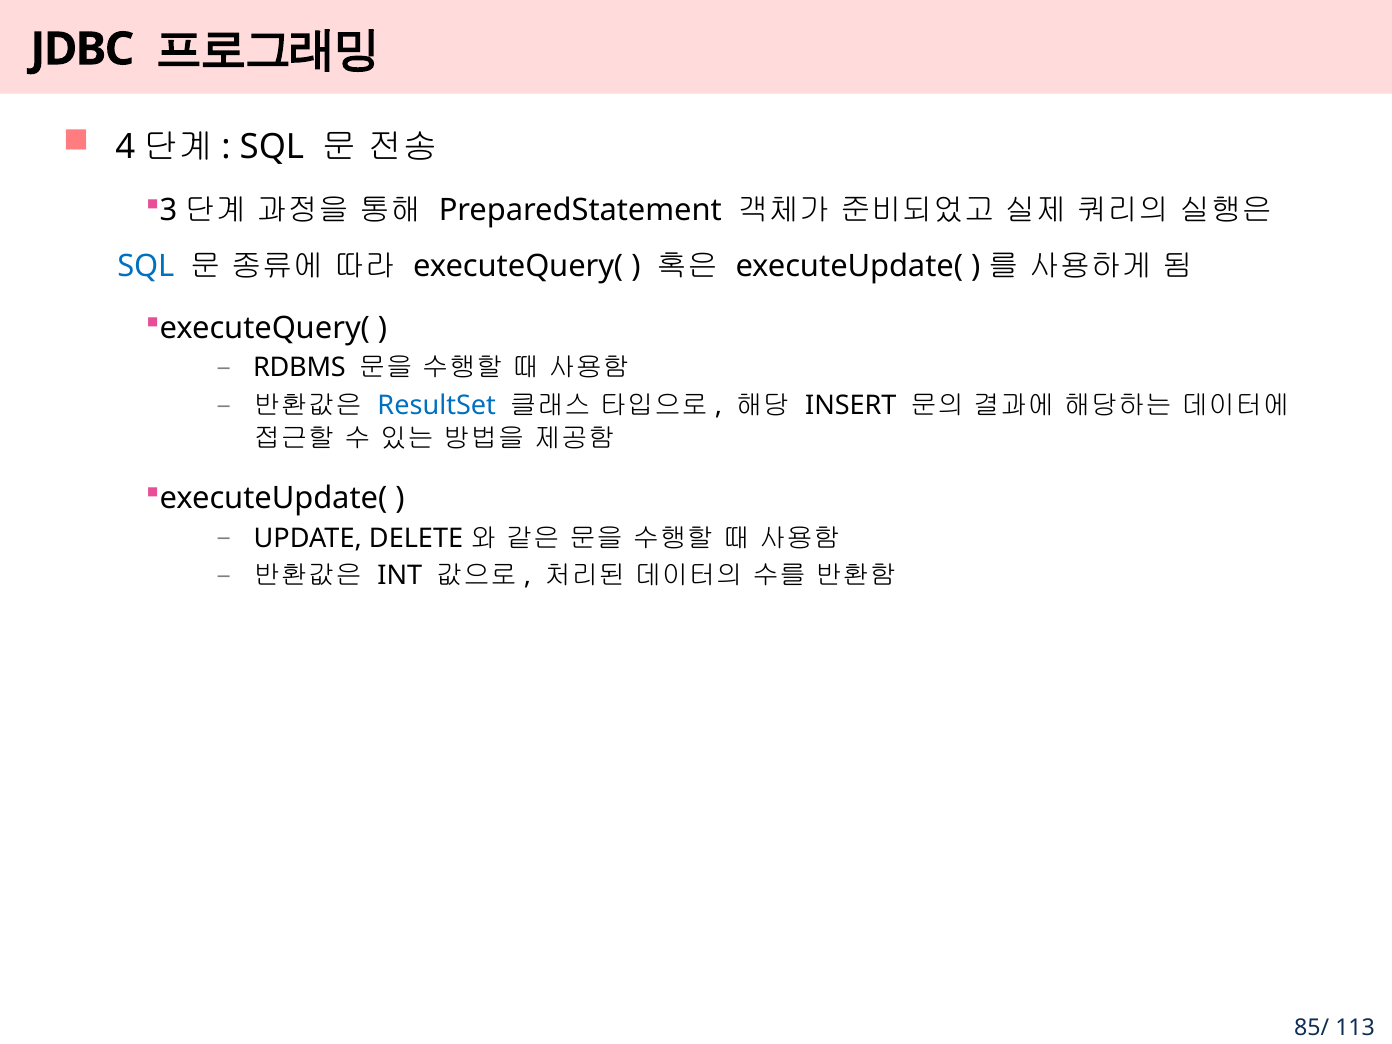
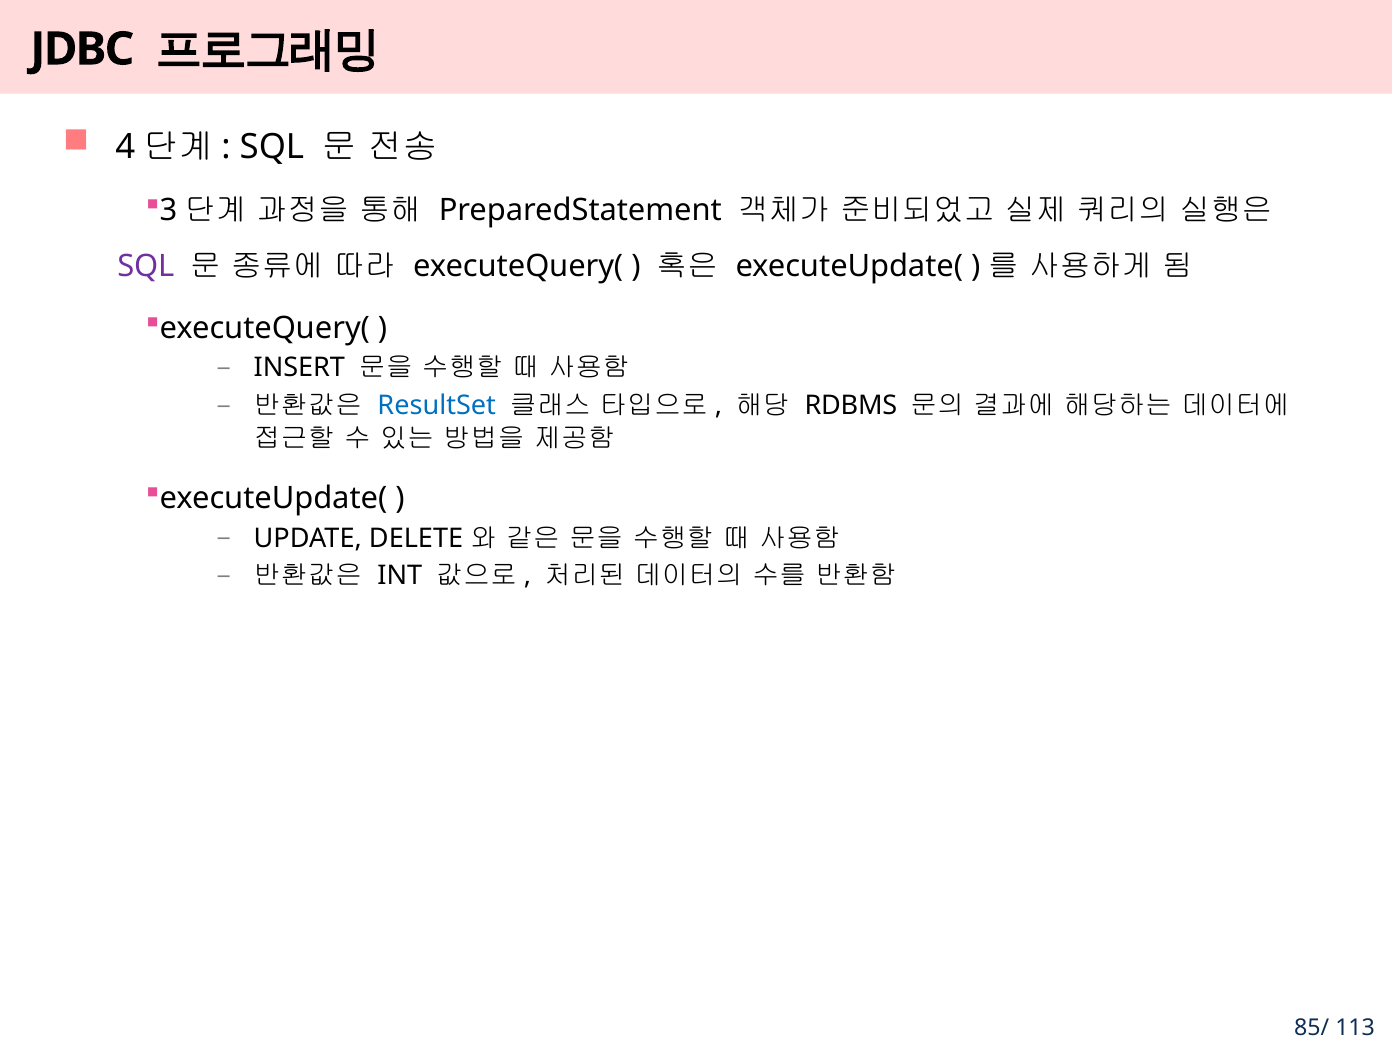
SQL at (146, 266) colour: blue -> purple
RDBMS: RDBMS -> INSERT
INSERT: INSERT -> RDBMS
